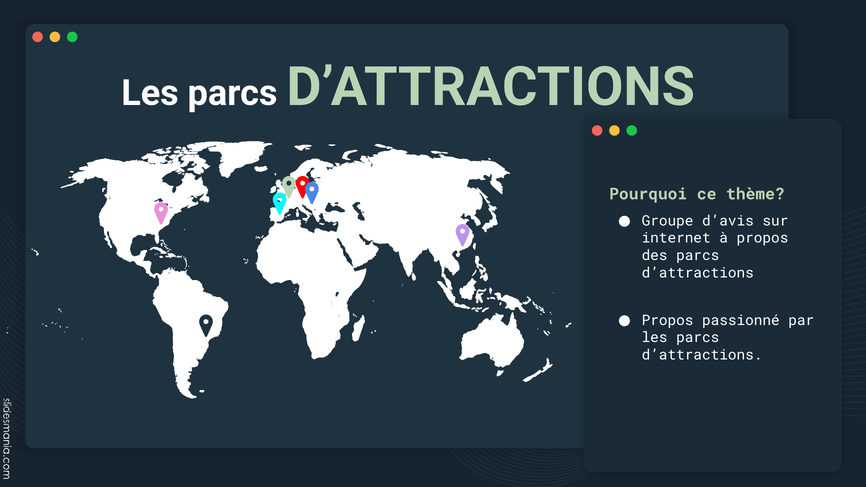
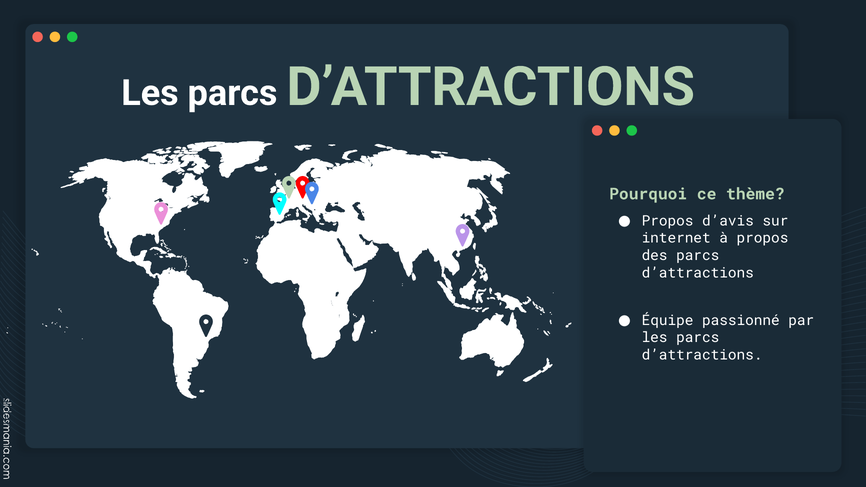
Groupe at (668, 221): Groupe -> Propos
Propos at (668, 320): Propos -> Équipe
